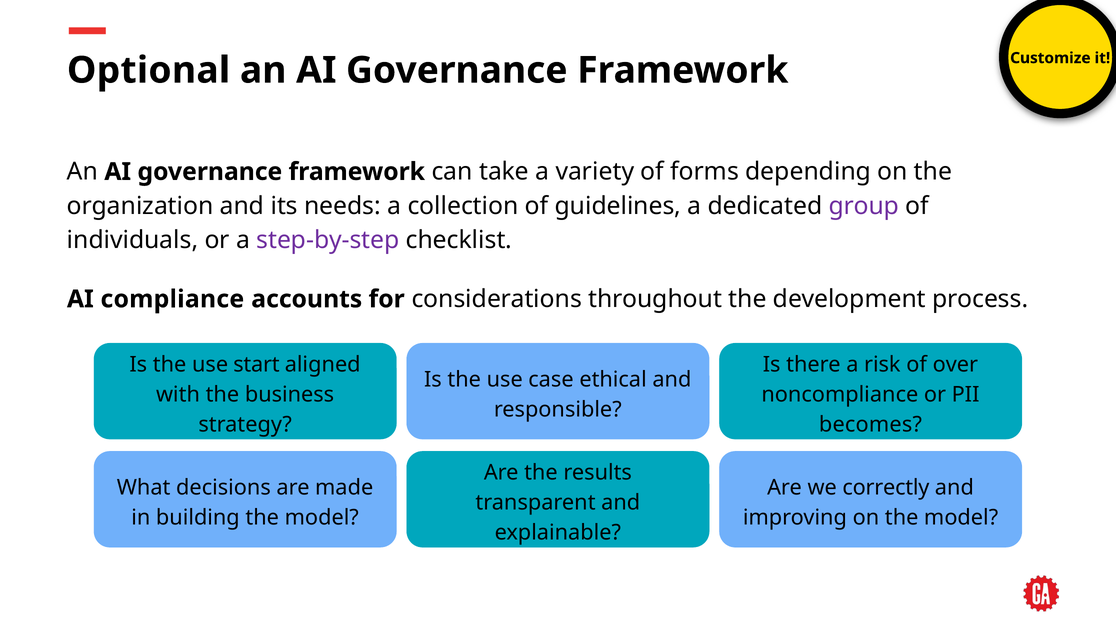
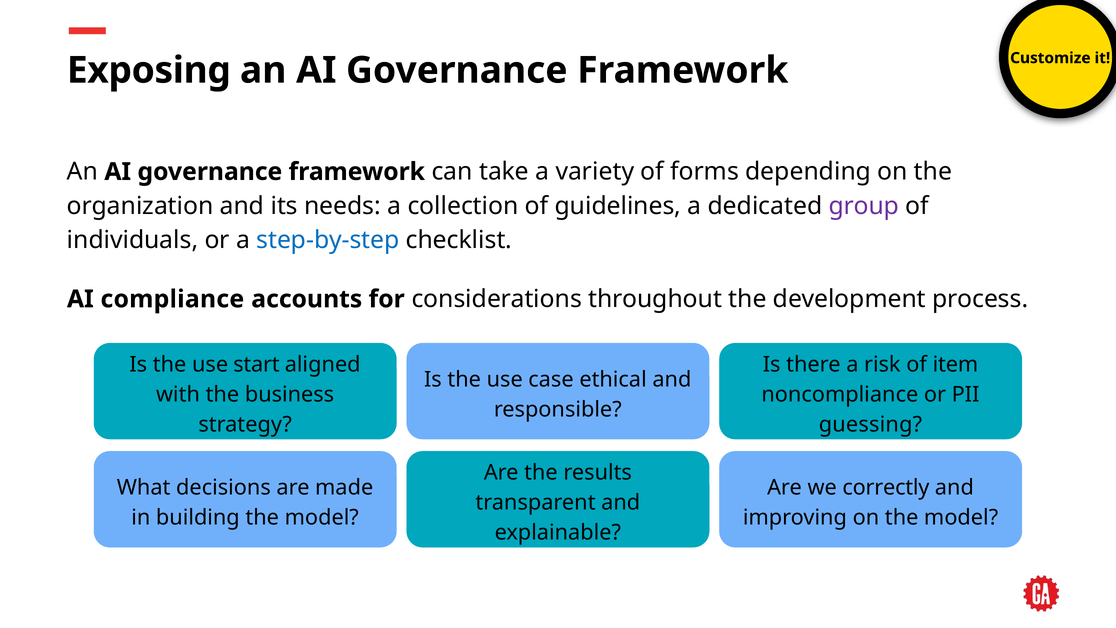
Optional: Optional -> Exposing
step-by-step colour: purple -> blue
over: over -> item
becomes: becomes -> guessing
